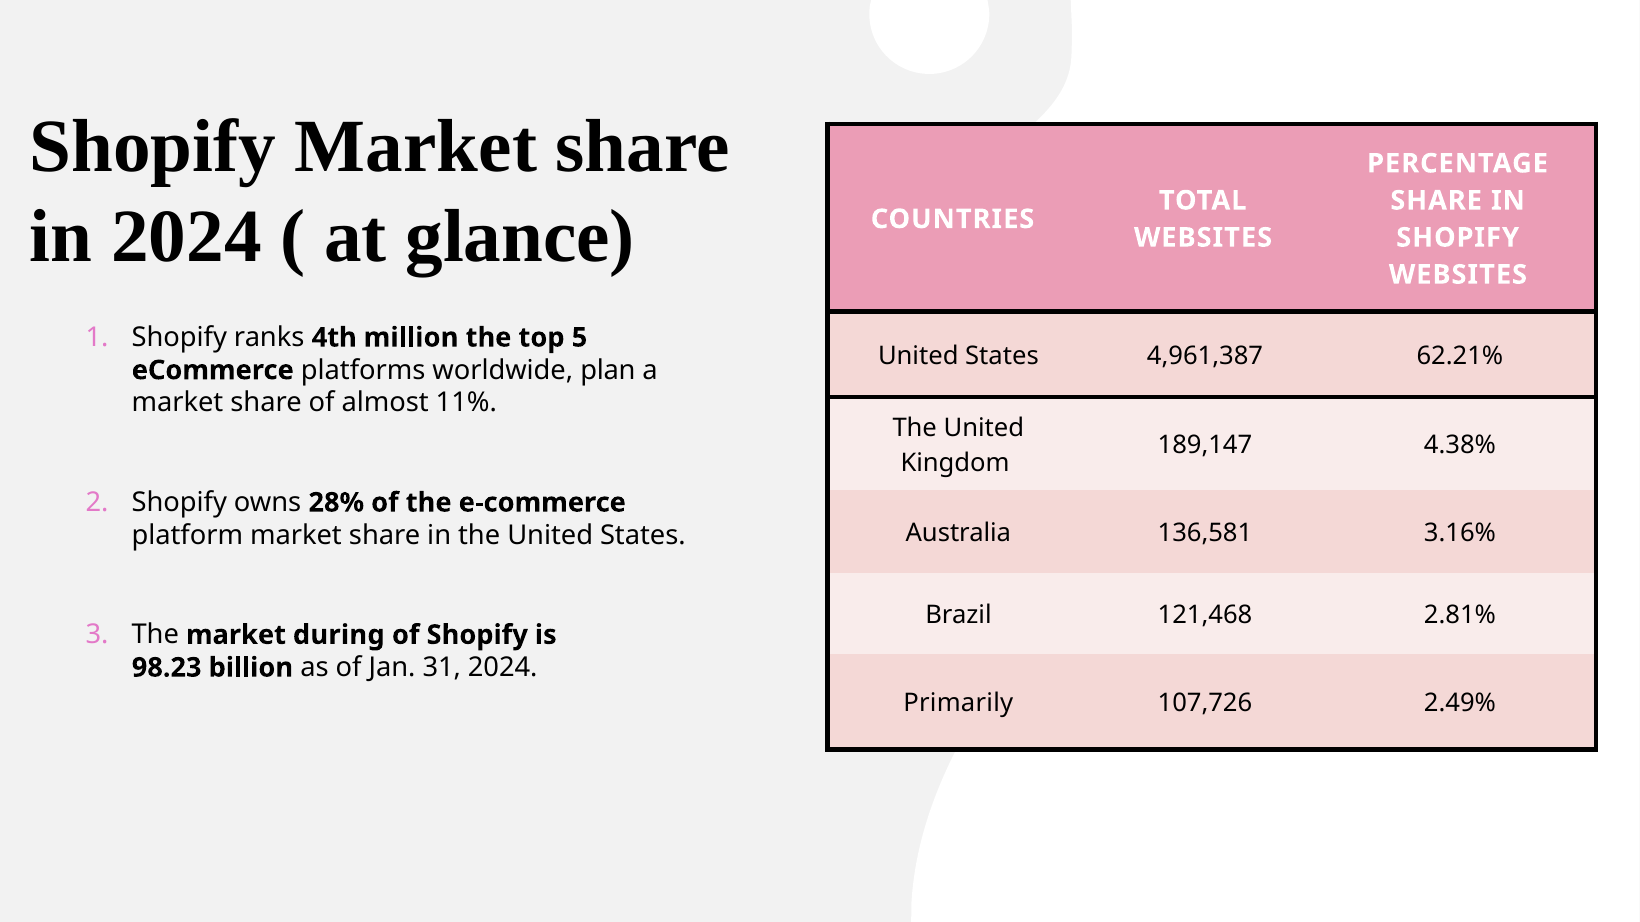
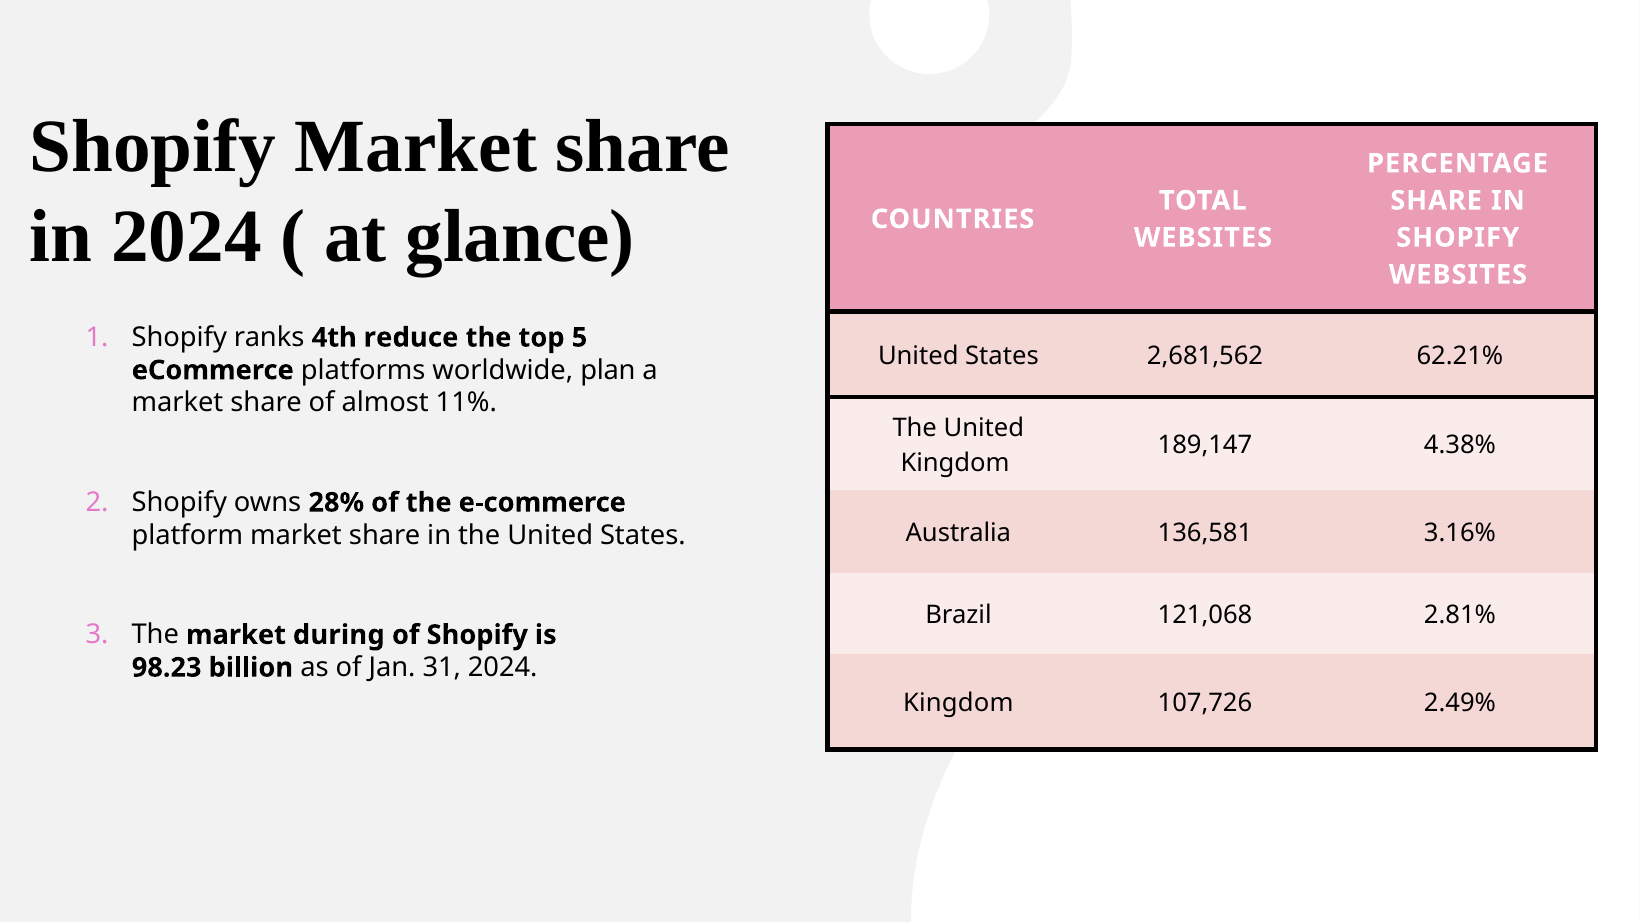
million: million -> reduce
4,961,387: 4,961,387 -> 2,681,562
121,468: 121,468 -> 121,068
Primarily at (958, 704): Primarily -> Kingdom
